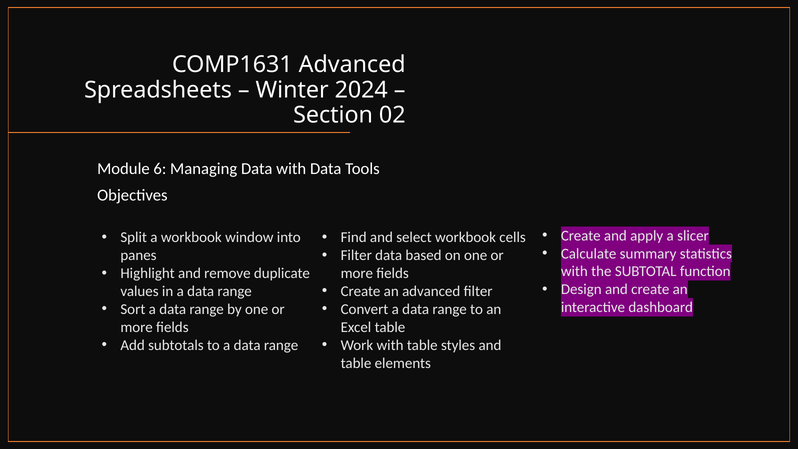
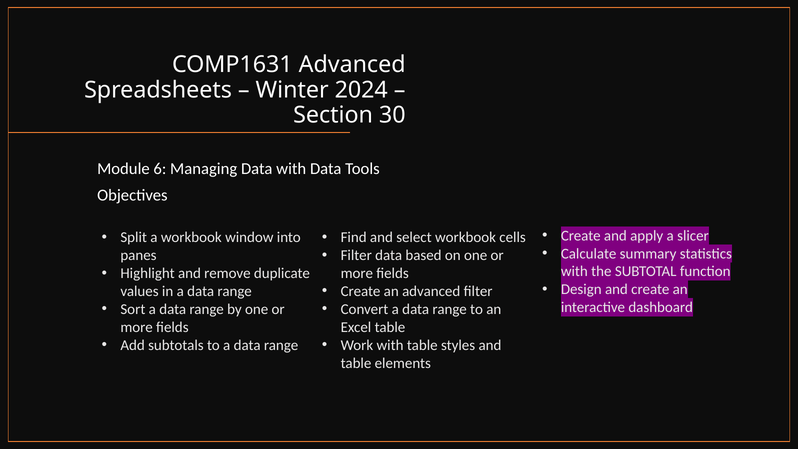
02: 02 -> 30
